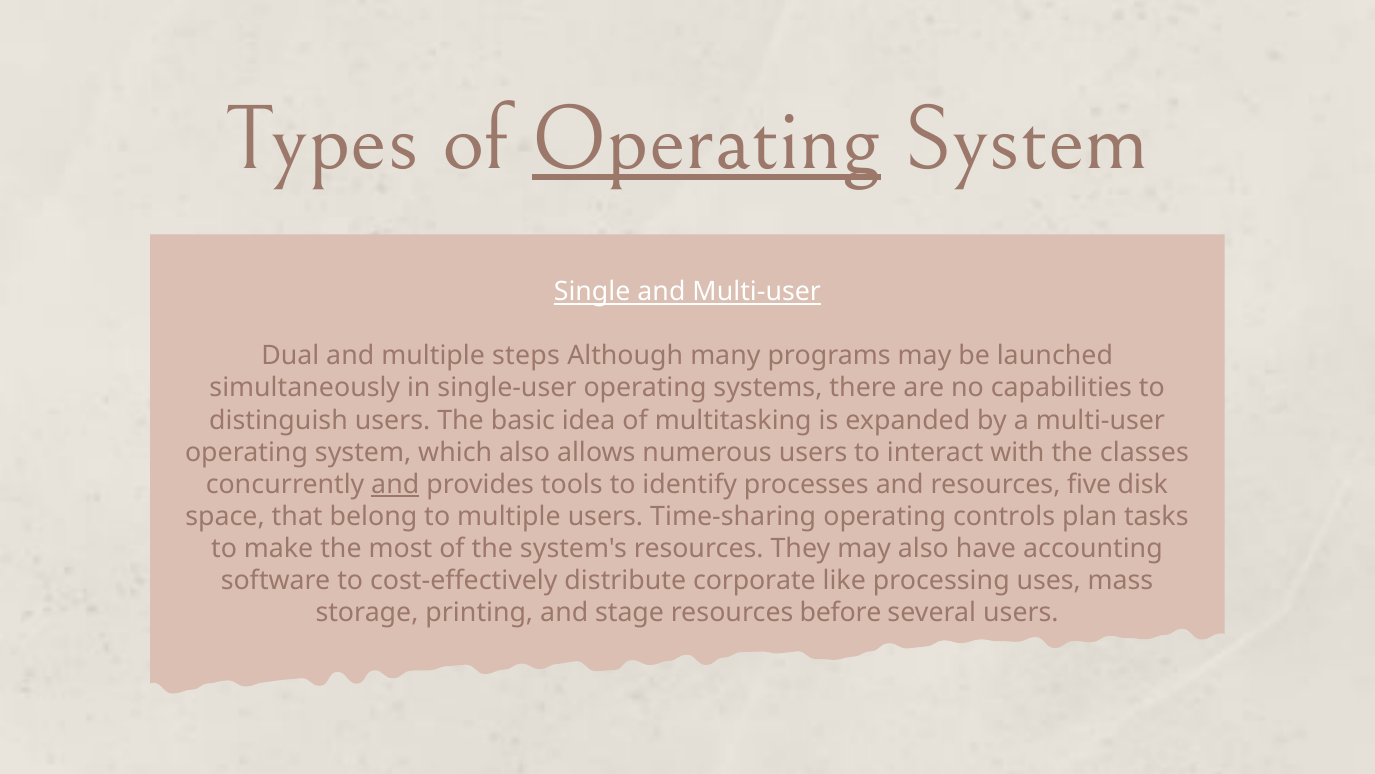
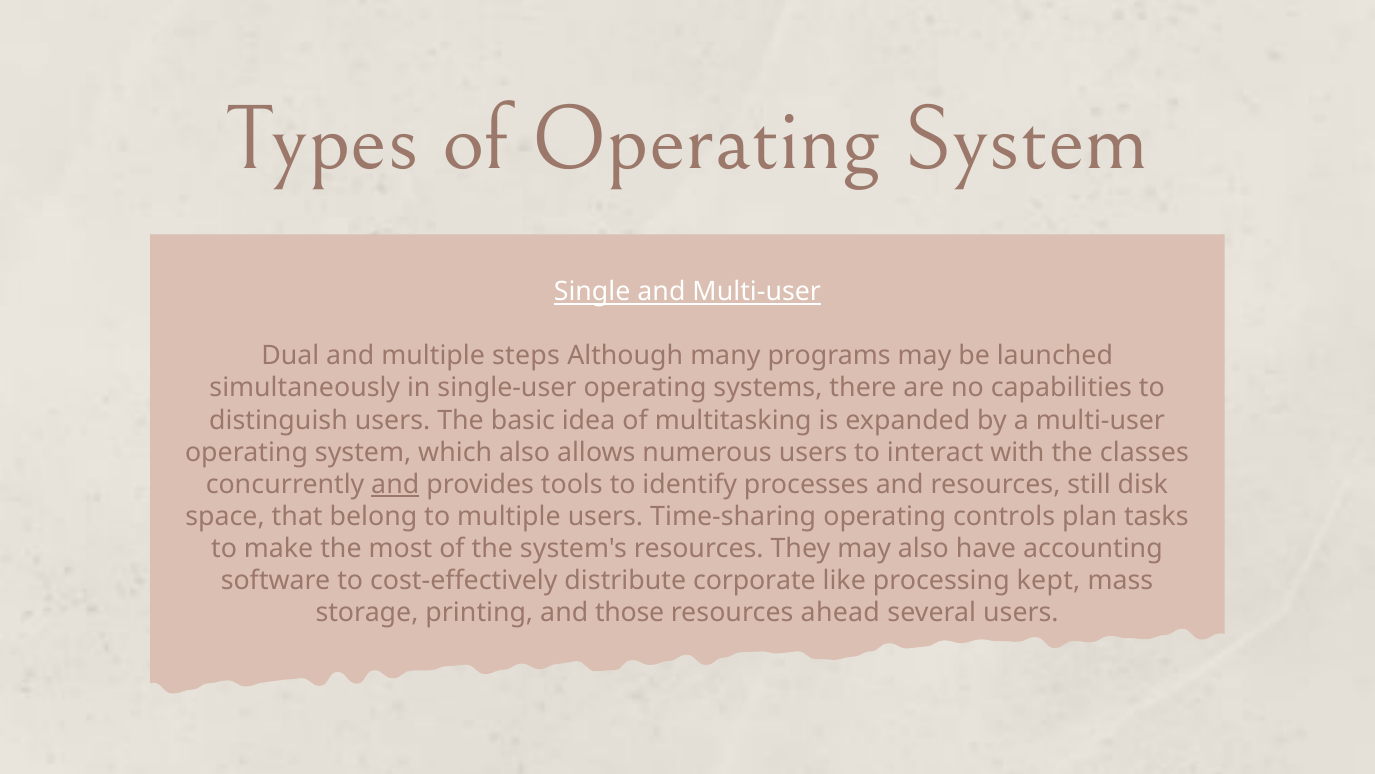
Operating at (706, 138) underline: present -> none
five: five -> still
uses: uses -> kept
stage: stage -> those
before: before -> ahead
